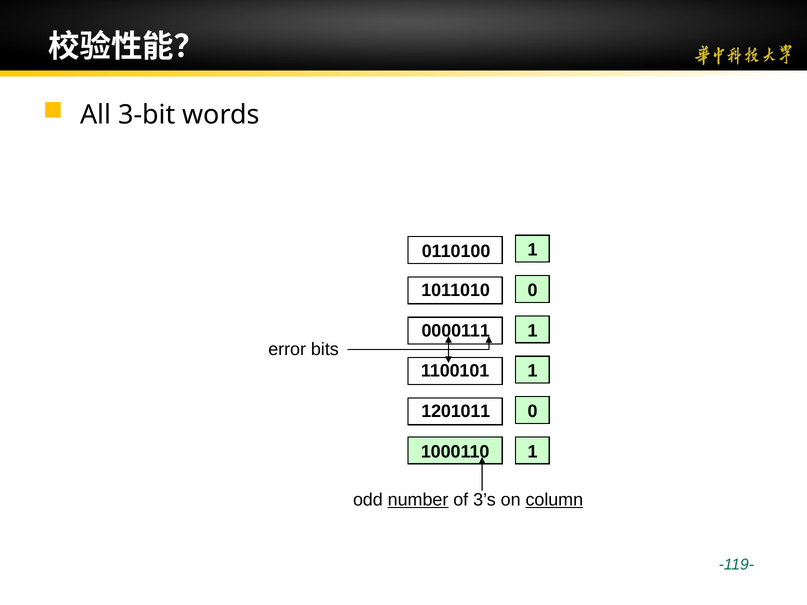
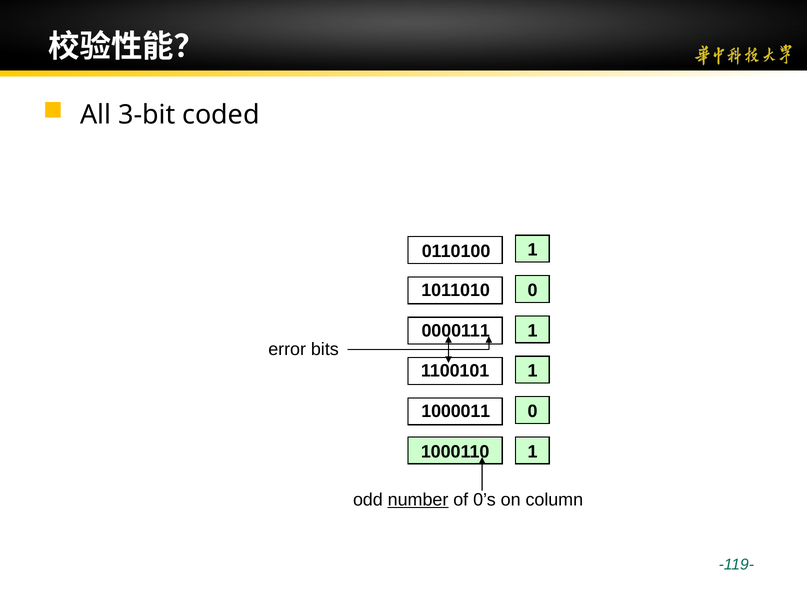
words: words -> coded
1201011: 1201011 -> 1000011
3’s: 3’s -> 0’s
column underline: present -> none
